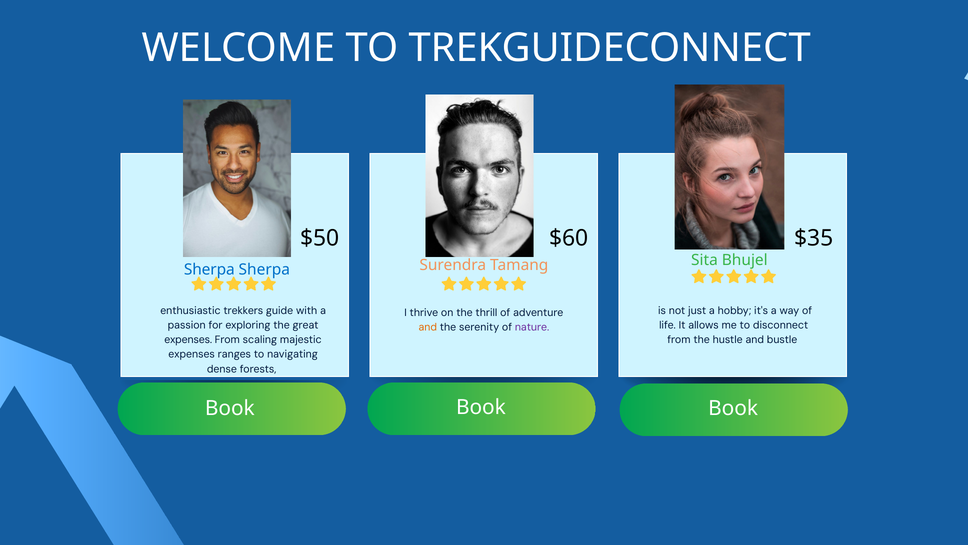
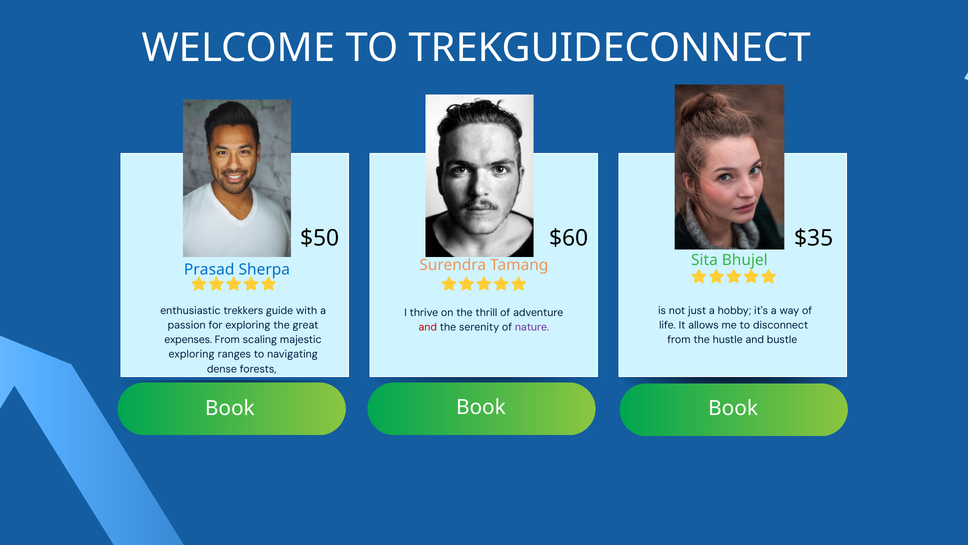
Sherpa at (209, 269): Sherpa -> Prasad
and at (428, 327) colour: orange -> red
expenses at (192, 354): expenses -> exploring
